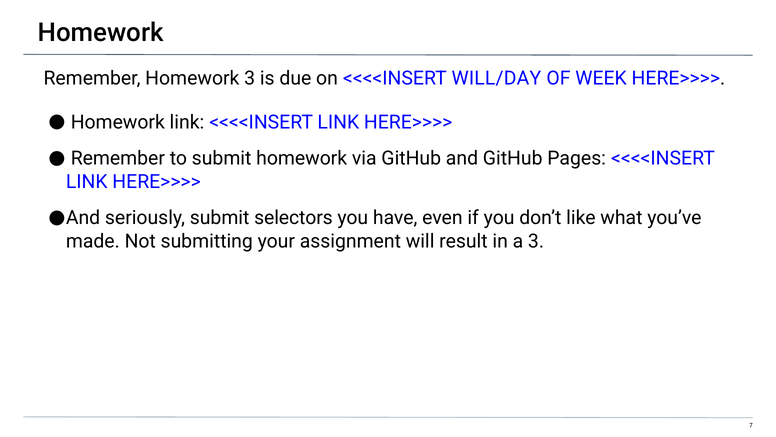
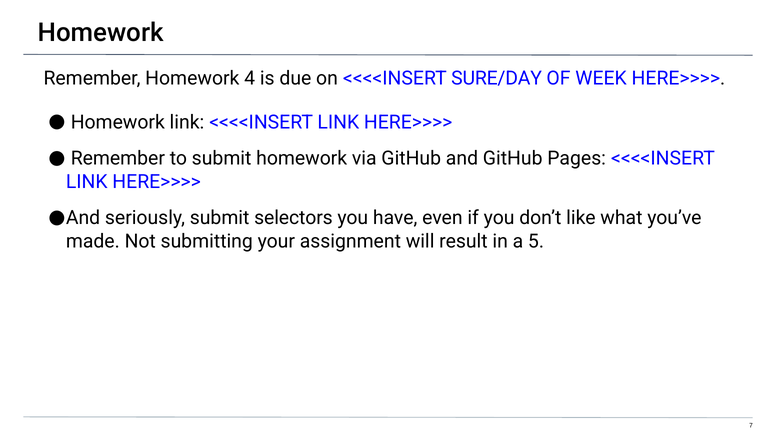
Homework 3: 3 -> 4
WILL/DAY: WILL/DAY -> SURE/DAY
a 3: 3 -> 5
